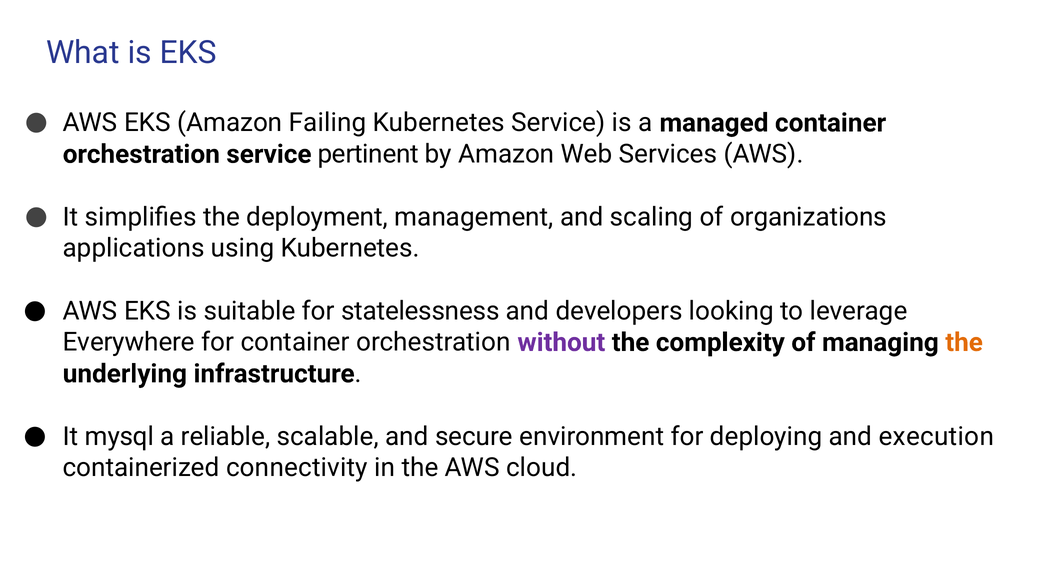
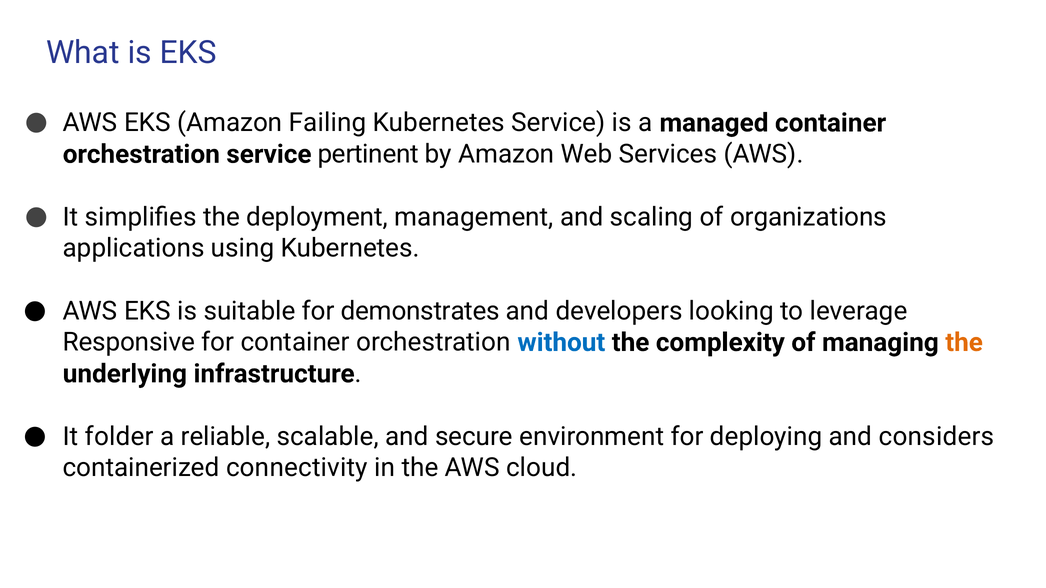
statelessness: statelessness -> demonstrates
Everywhere: Everywhere -> Responsive
without colour: purple -> blue
mysql: mysql -> folder
execution: execution -> considers
